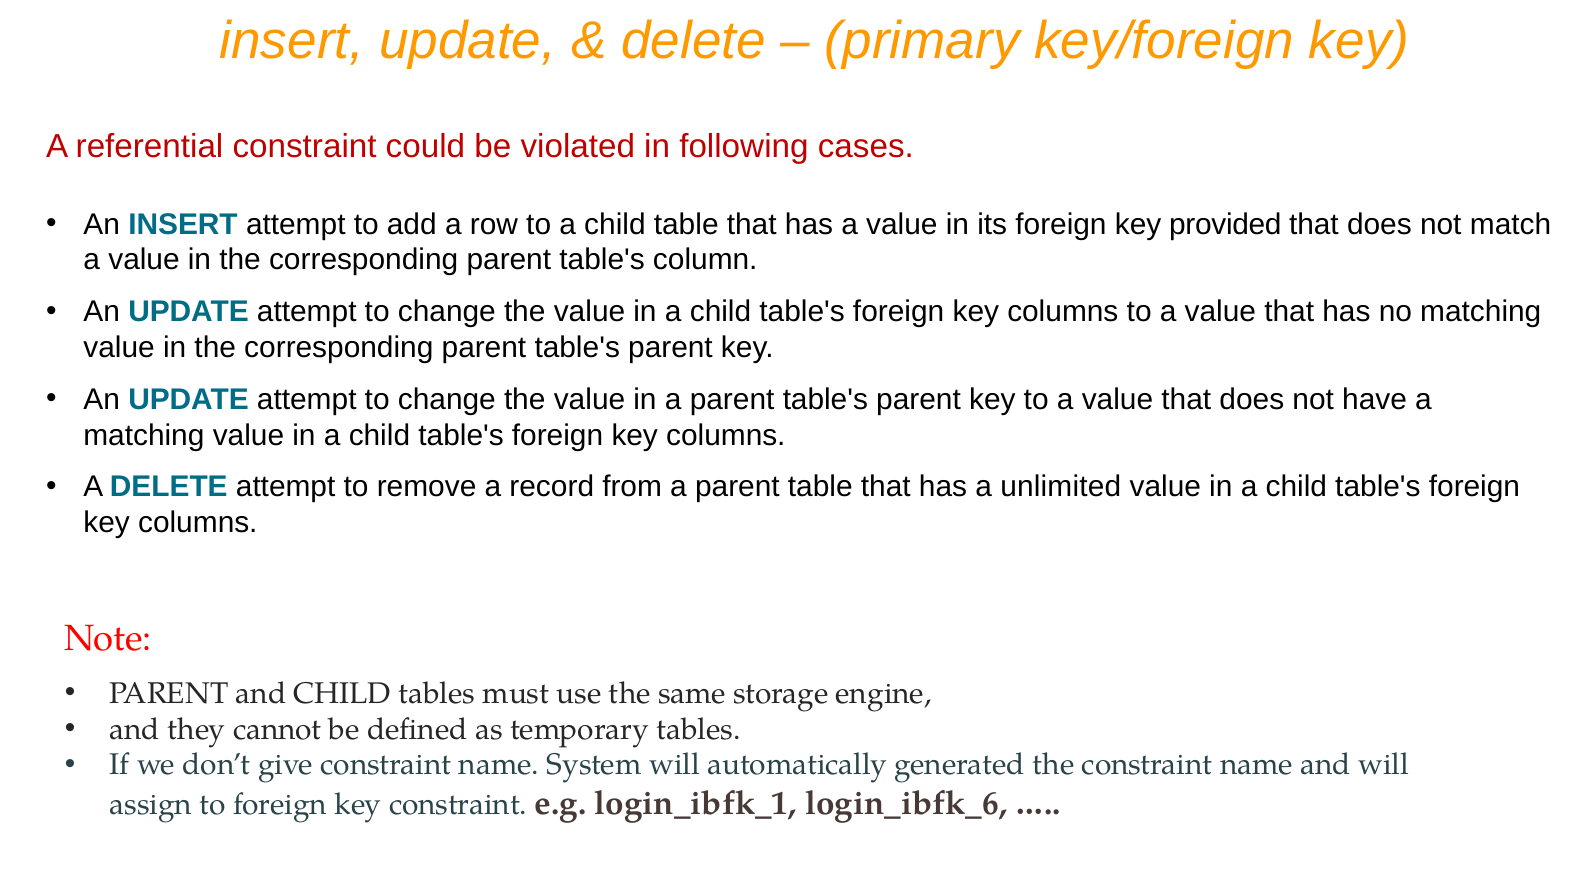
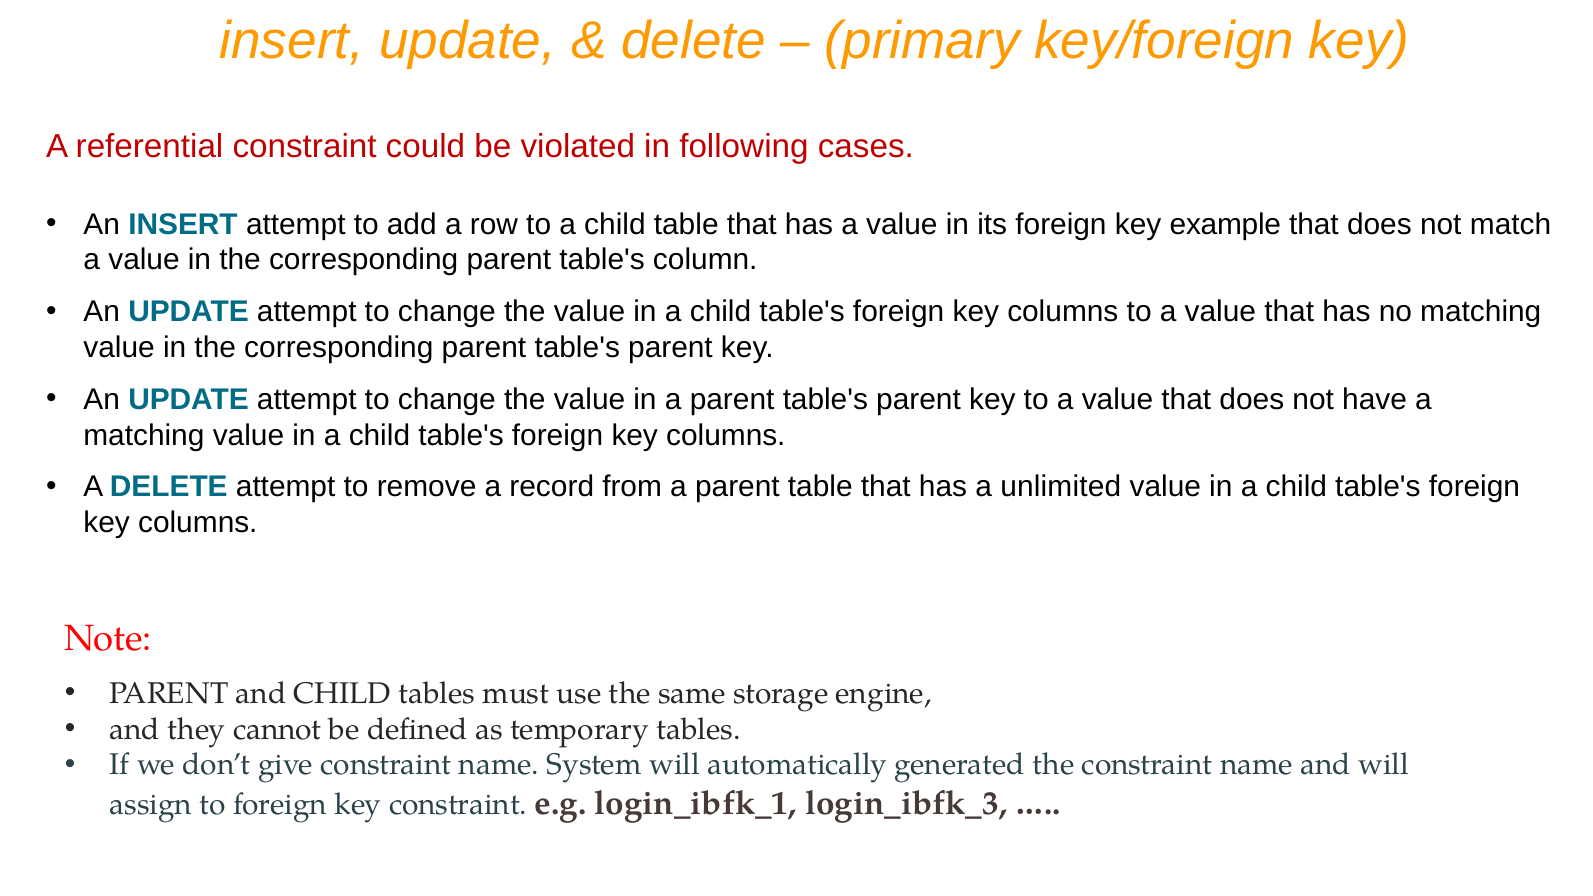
provided: provided -> example
login_ibfk_6: login_ibfk_6 -> login_ibfk_3
